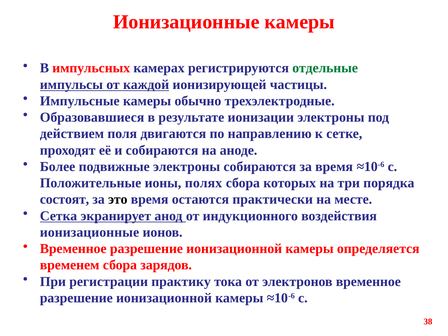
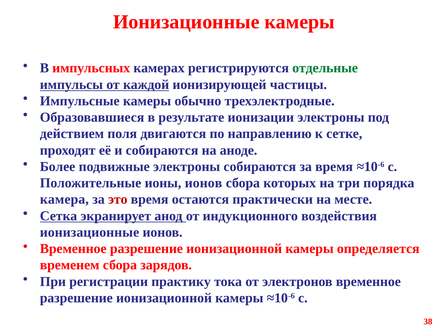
ионы полях: полях -> ионов
состоят: состоят -> камера
это colour: black -> red
